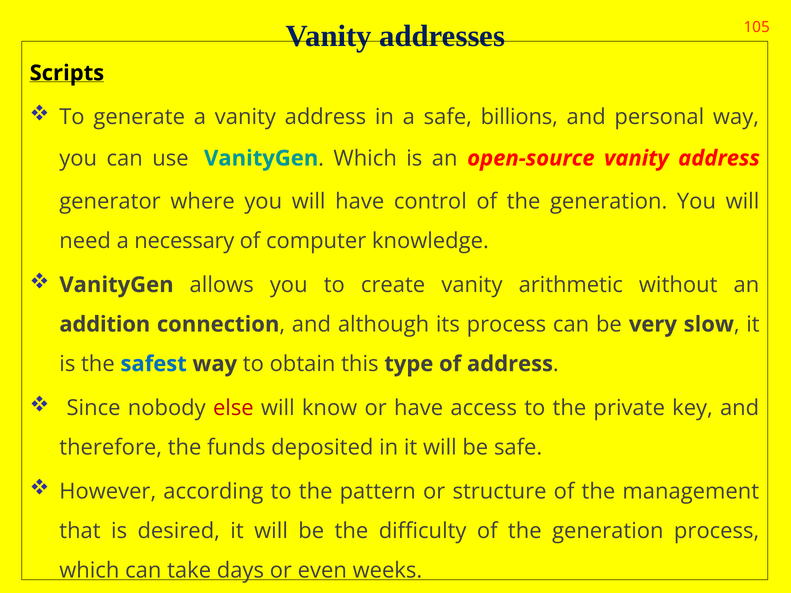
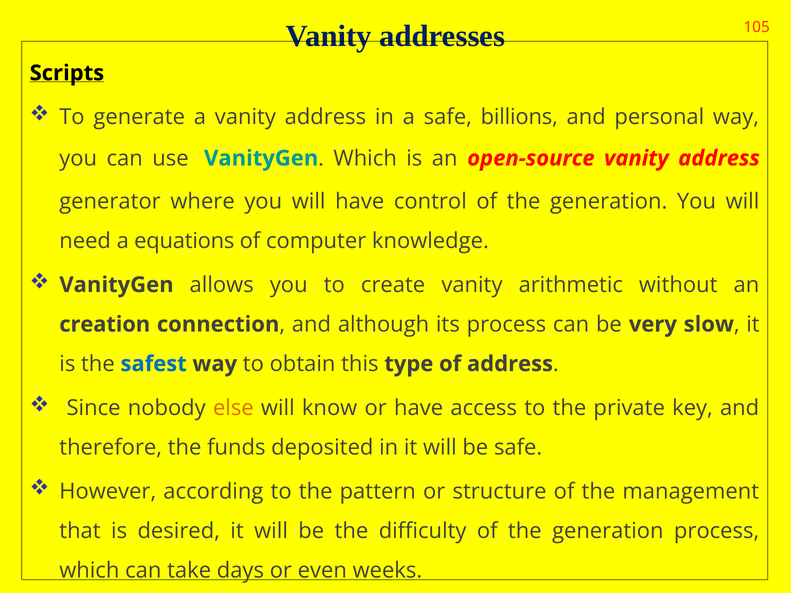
necessary: necessary -> equations
addition: addition -> creation
else colour: red -> orange
